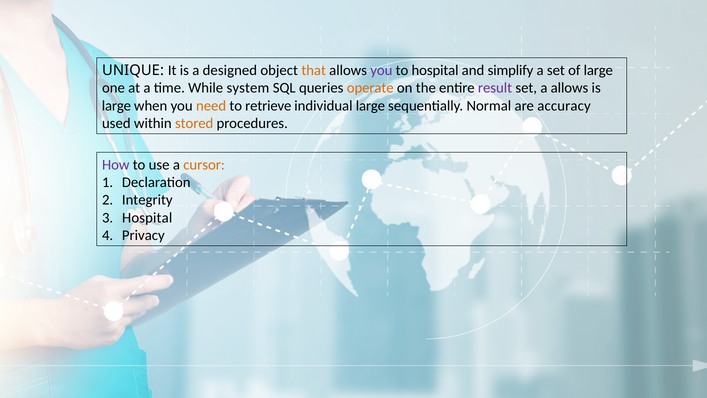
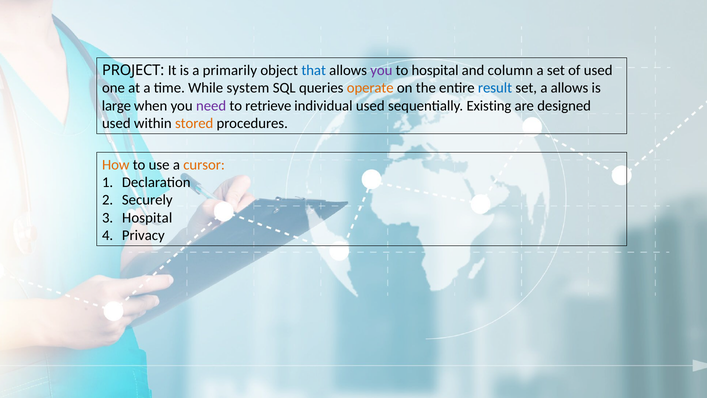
UNIQUE: UNIQUE -> PROJECT
designed: designed -> primarily
that colour: orange -> blue
simplify: simplify -> column
of large: large -> used
result colour: purple -> blue
need colour: orange -> purple
individual large: large -> used
Normal: Normal -> Existing
accuracy: accuracy -> designed
How colour: purple -> orange
Integrity: Integrity -> Securely
